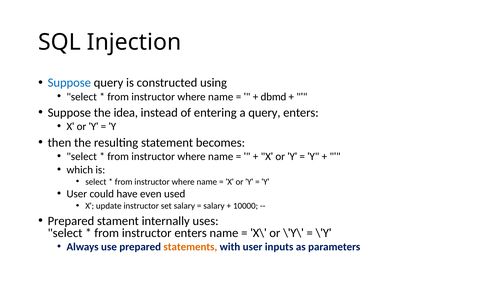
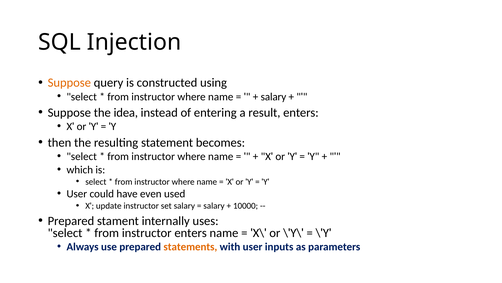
Suppose at (69, 83) colour: blue -> orange
dbmd at (273, 97): dbmd -> salary
a query: query -> result
